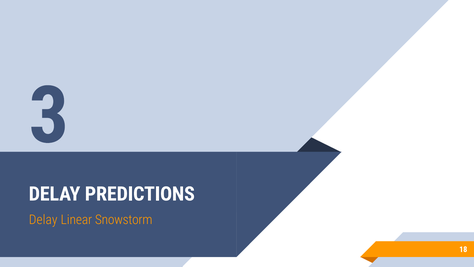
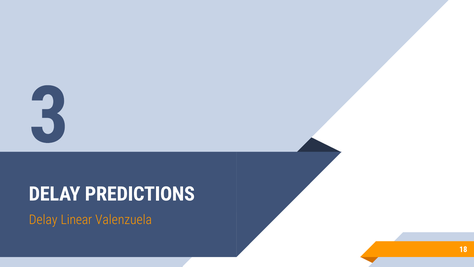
Snowstorm: Snowstorm -> Valenzuela
